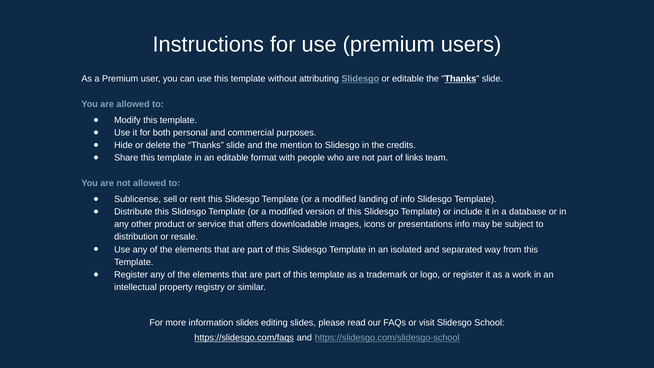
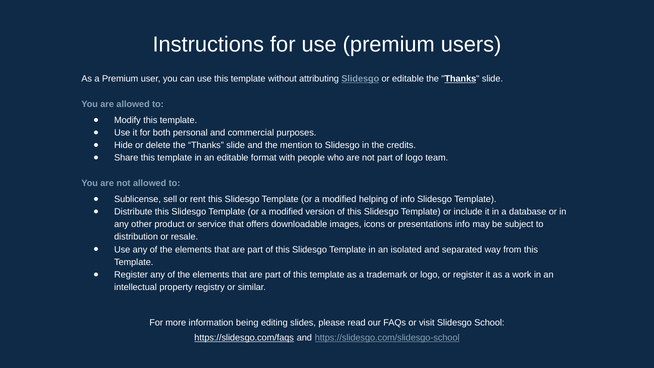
of links: links -> logo
landing: landing -> helping
information slides: slides -> being
